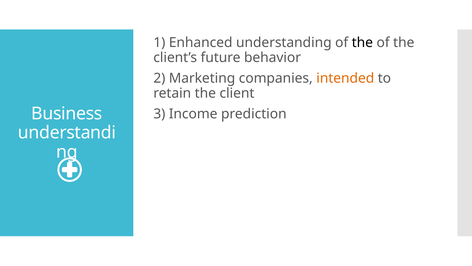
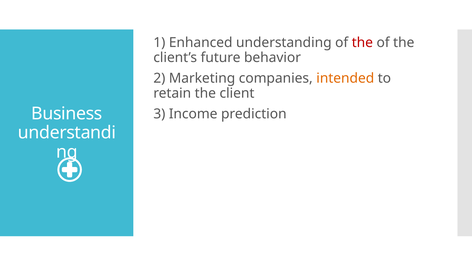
the at (362, 43) colour: black -> red
